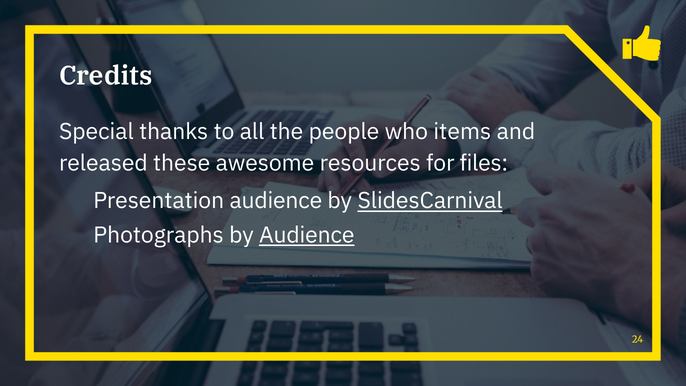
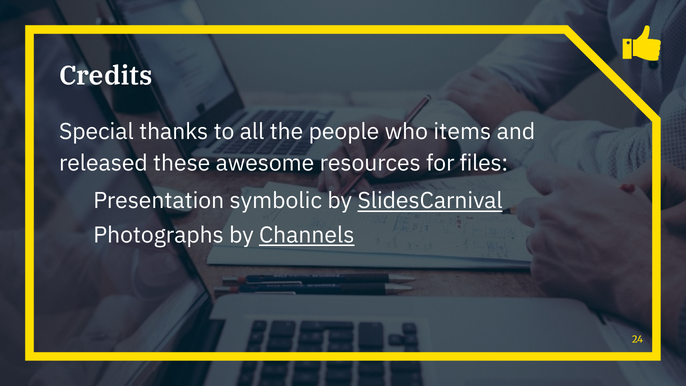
audience at (276, 201): audience -> symbolic
by Audience: Audience -> Channels
